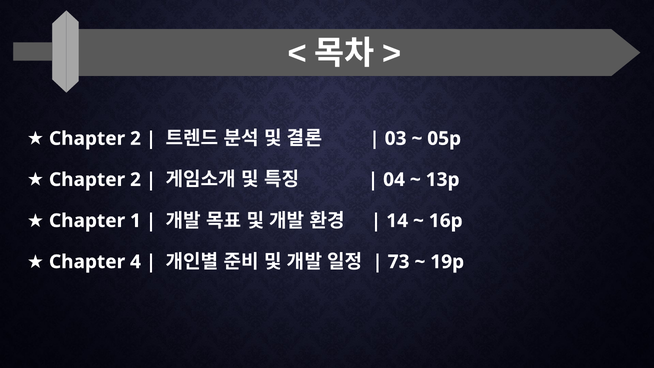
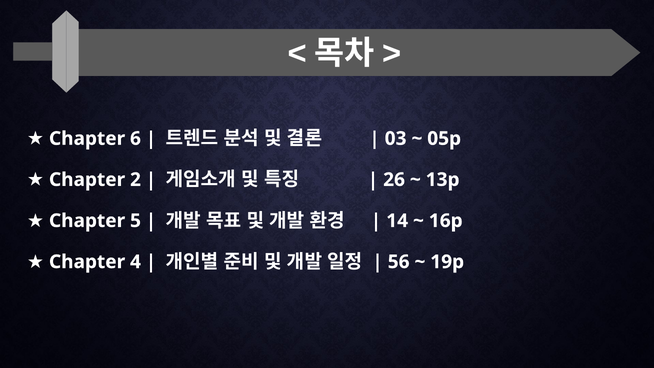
2 at (135, 139): 2 -> 6
04: 04 -> 26
1: 1 -> 5
73: 73 -> 56
